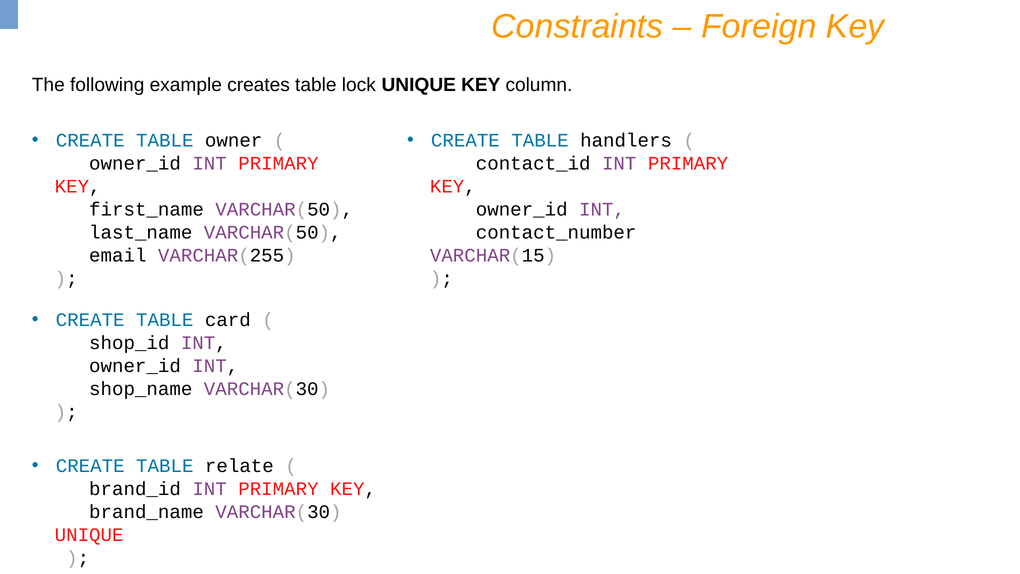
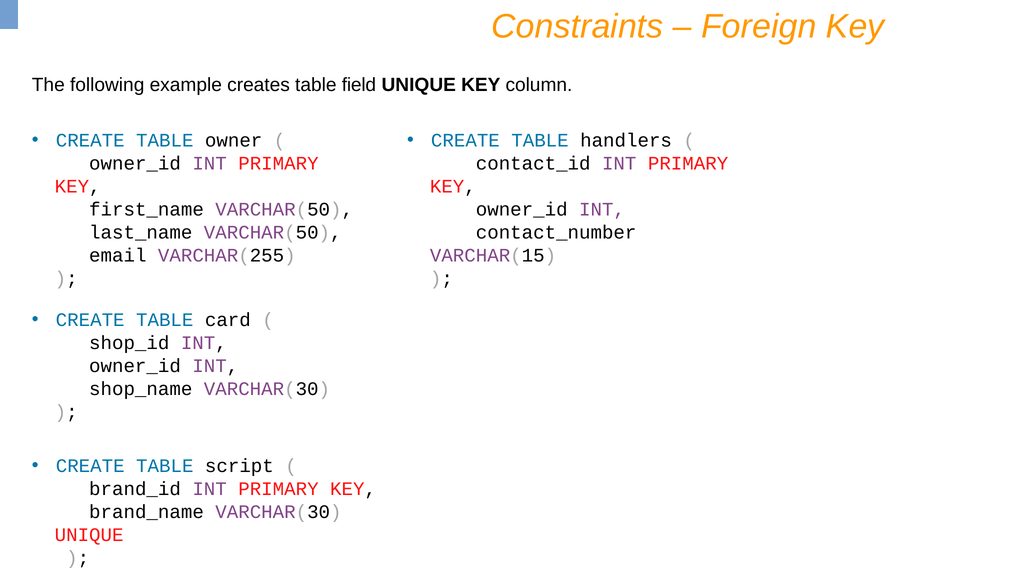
lock: lock -> field
relate: relate -> script
